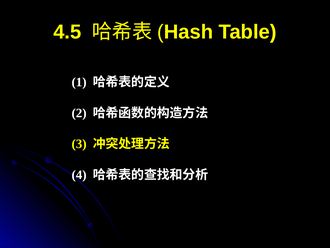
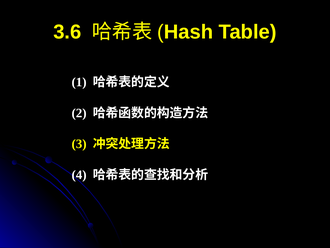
4.5: 4.5 -> 3.6
